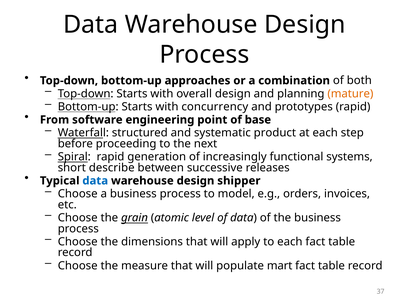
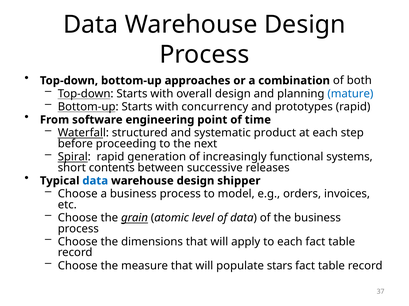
mature colour: orange -> blue
base: base -> time
describe: describe -> contents
mart: mart -> stars
